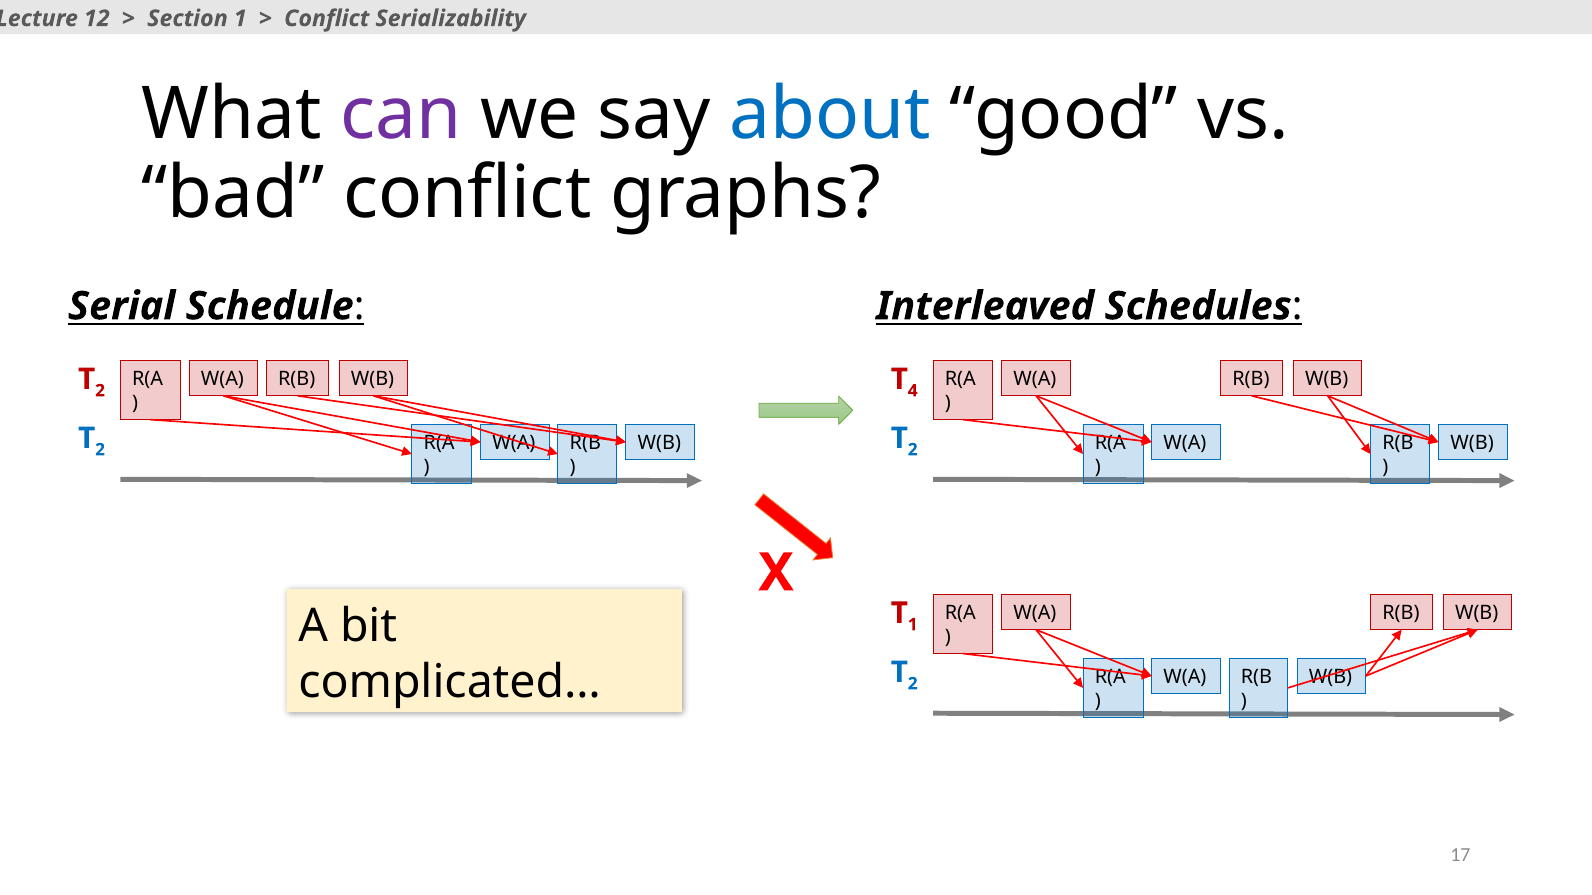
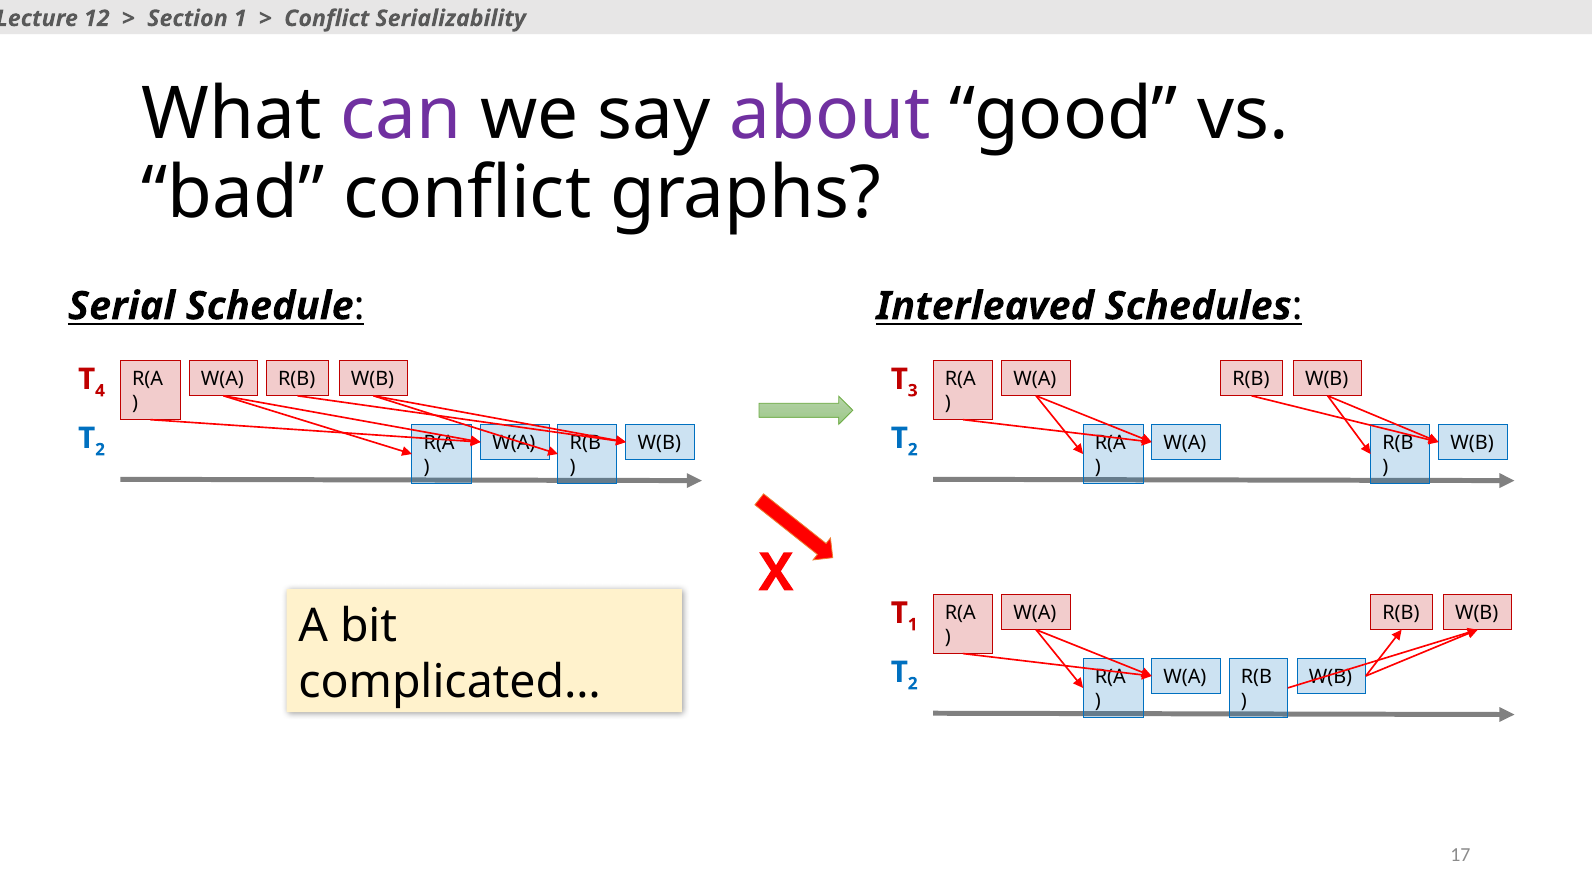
about colour: blue -> purple
2 at (100, 391): 2 -> 4
4: 4 -> 3
